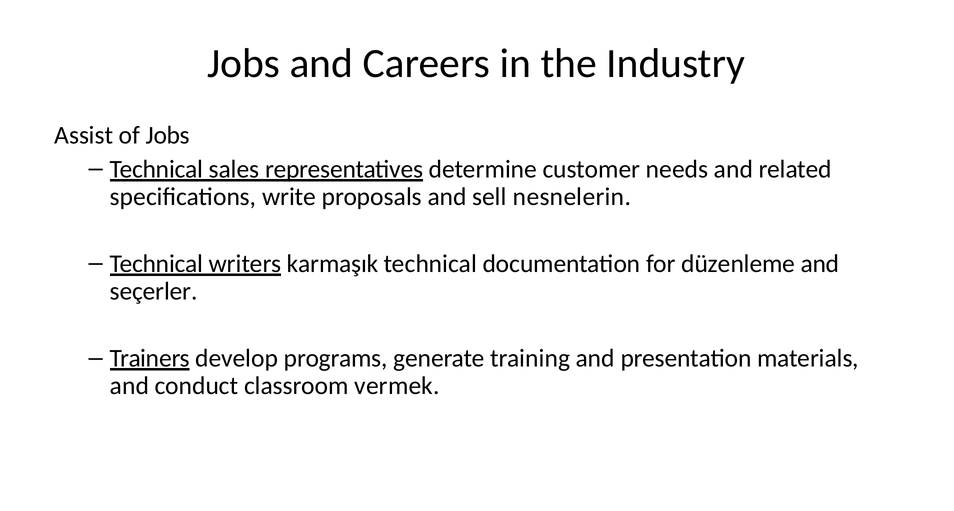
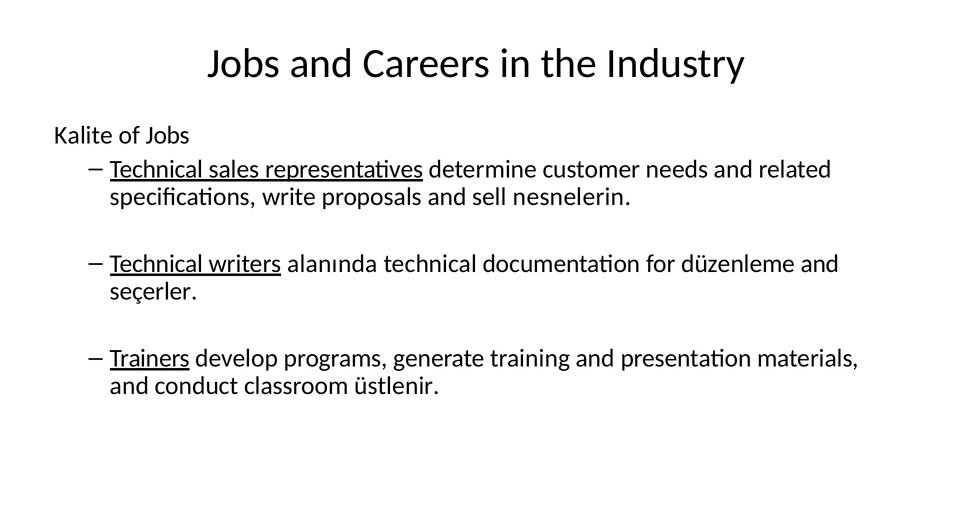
Assist: Assist -> Kalite
karmaşık: karmaşık -> alanında
vermek: vermek -> üstlenir
